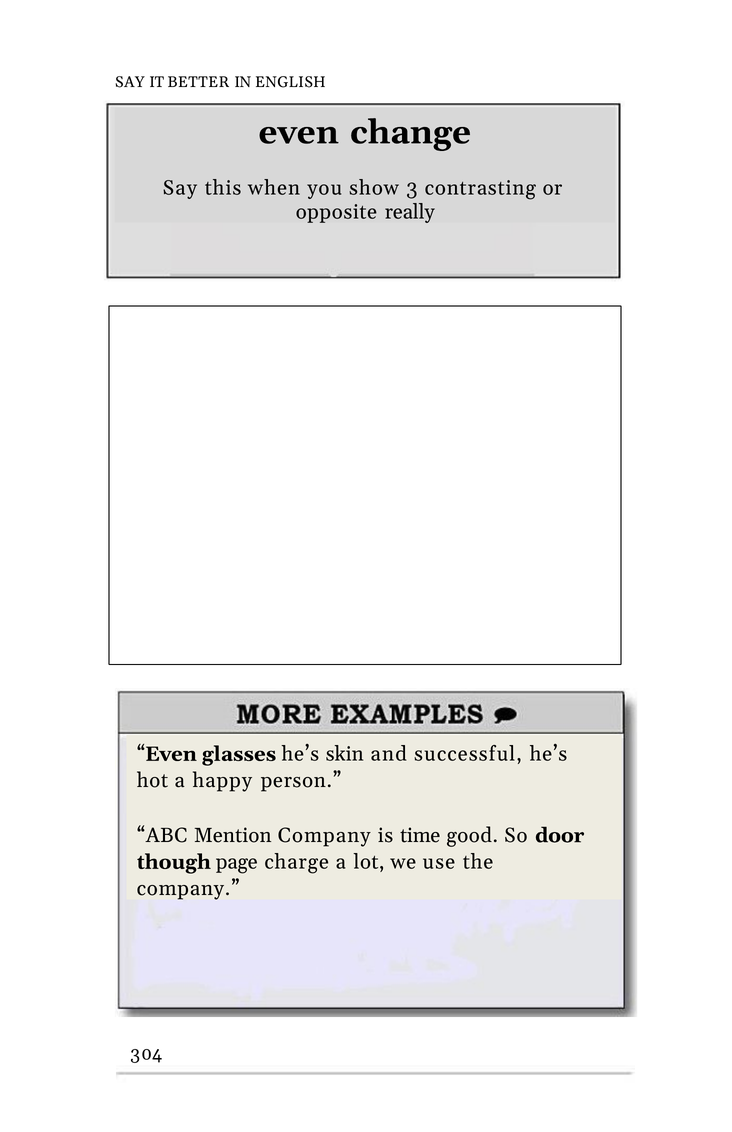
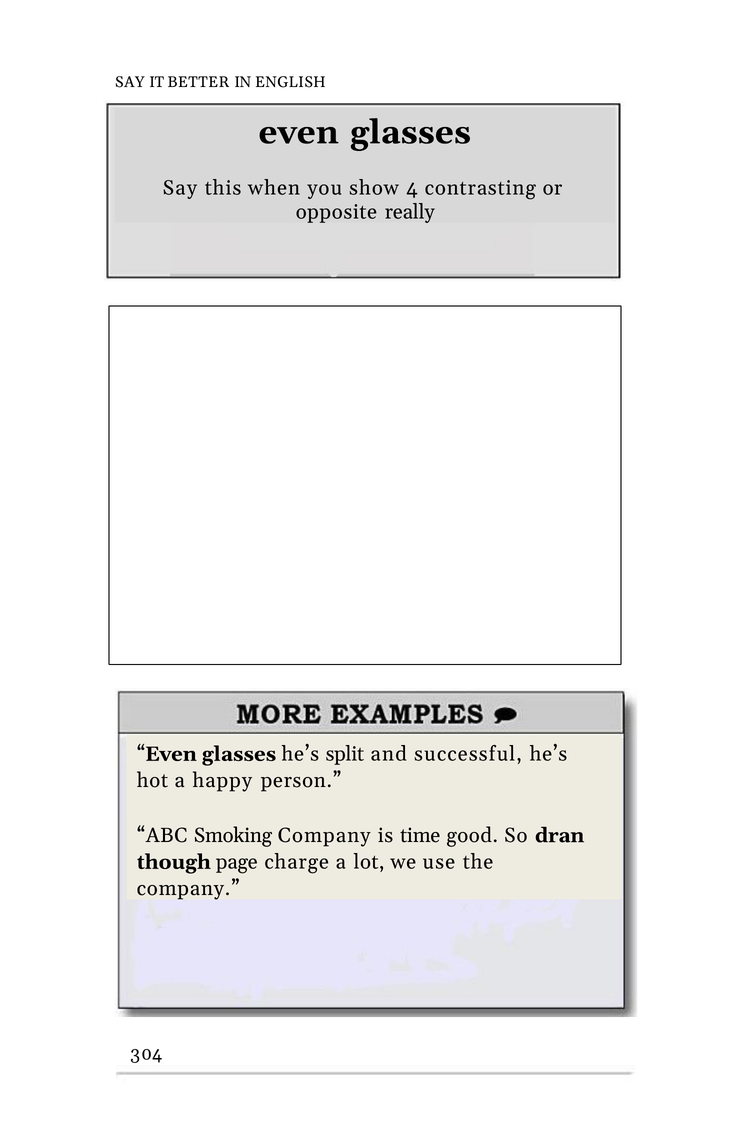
change at (411, 132): change -> glasses
3: 3 -> 4
skin: skin -> split
Mention: Mention -> Smoking
door: door -> dran
